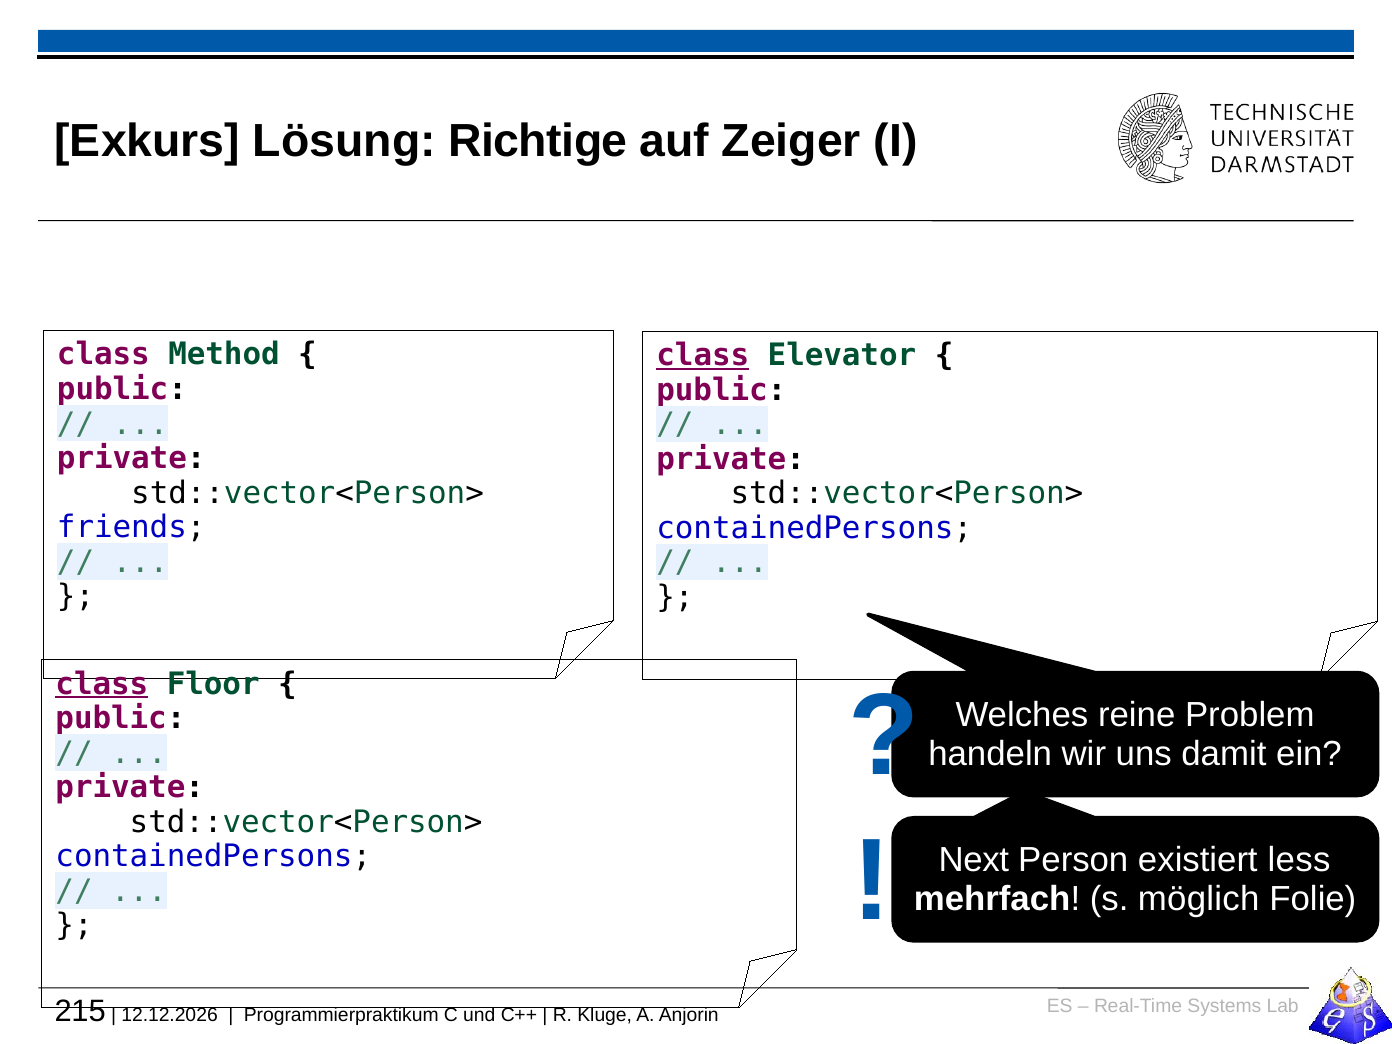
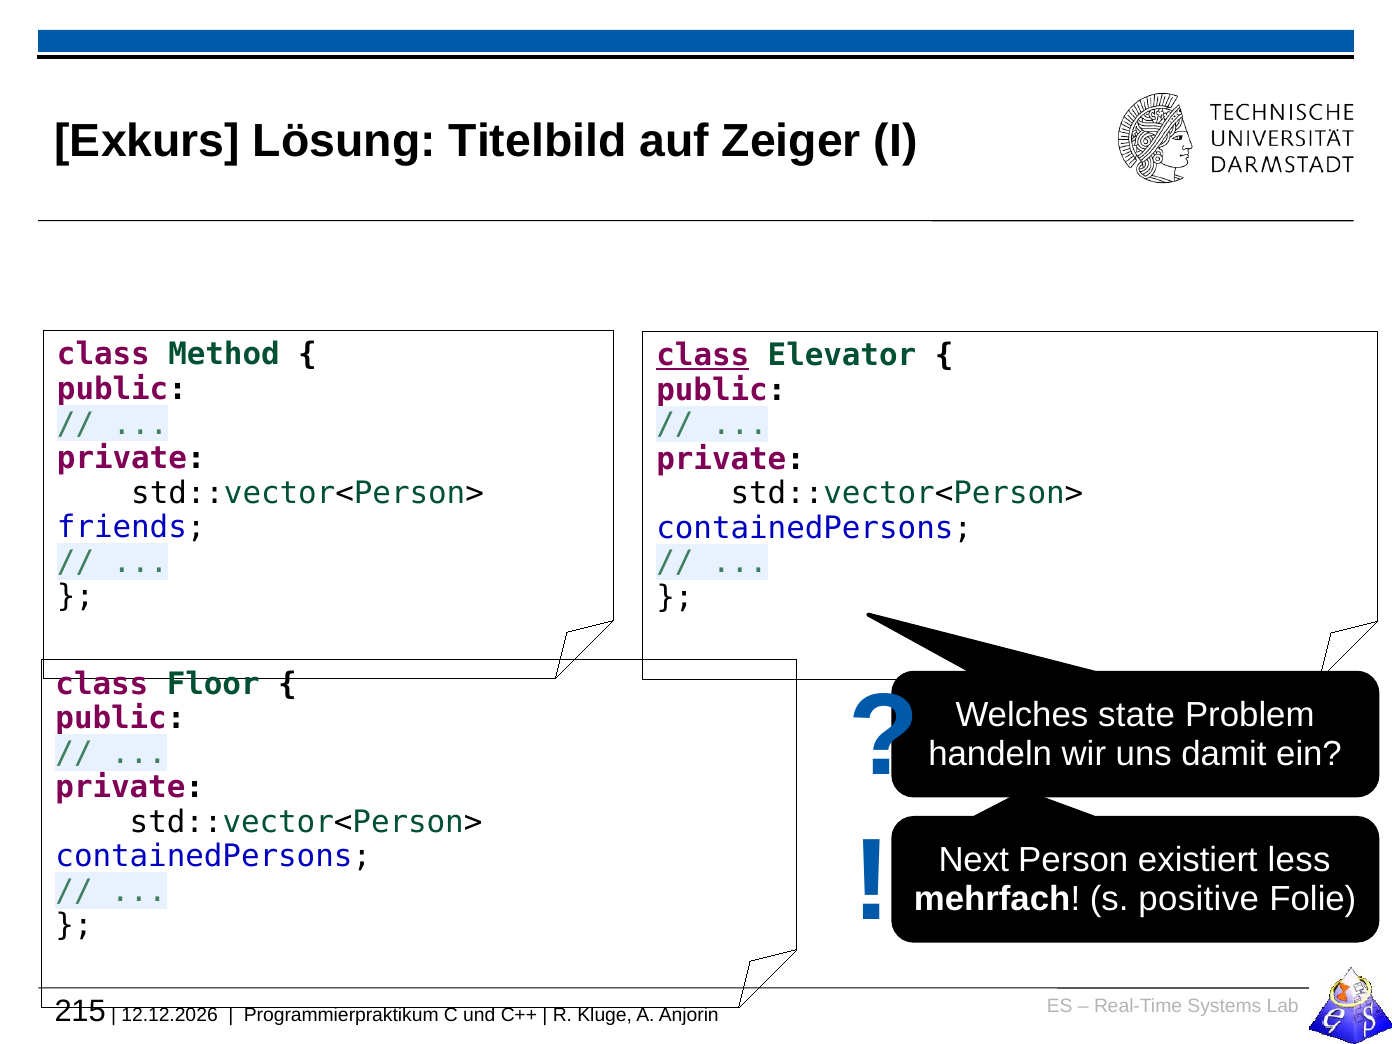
Richtige: Richtige -> Titelbild
class at (102, 684) underline: present -> none
reine: reine -> state
möglich: möglich -> positive
